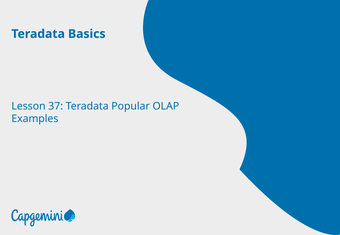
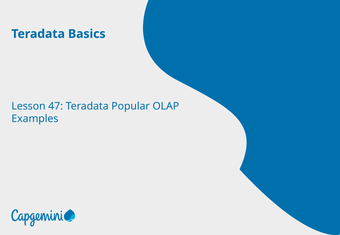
37: 37 -> 47
